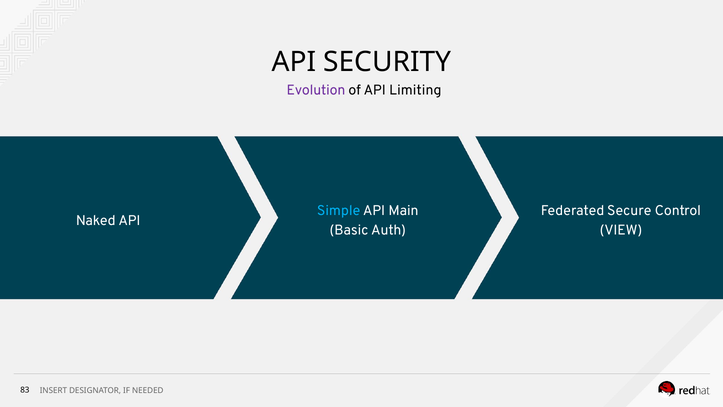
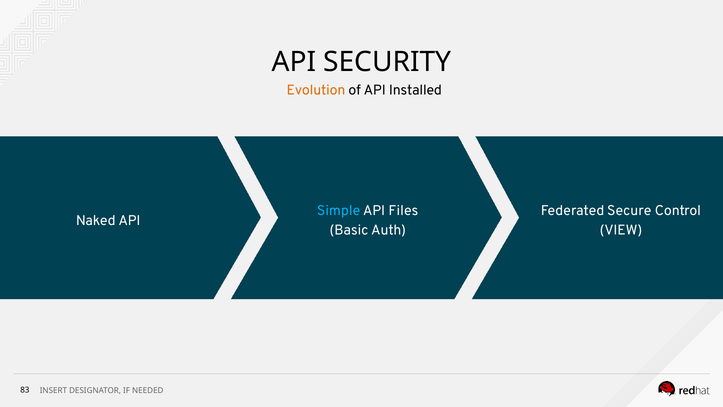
Evolution colour: purple -> orange
Limiting: Limiting -> Installed
Main: Main -> Files
